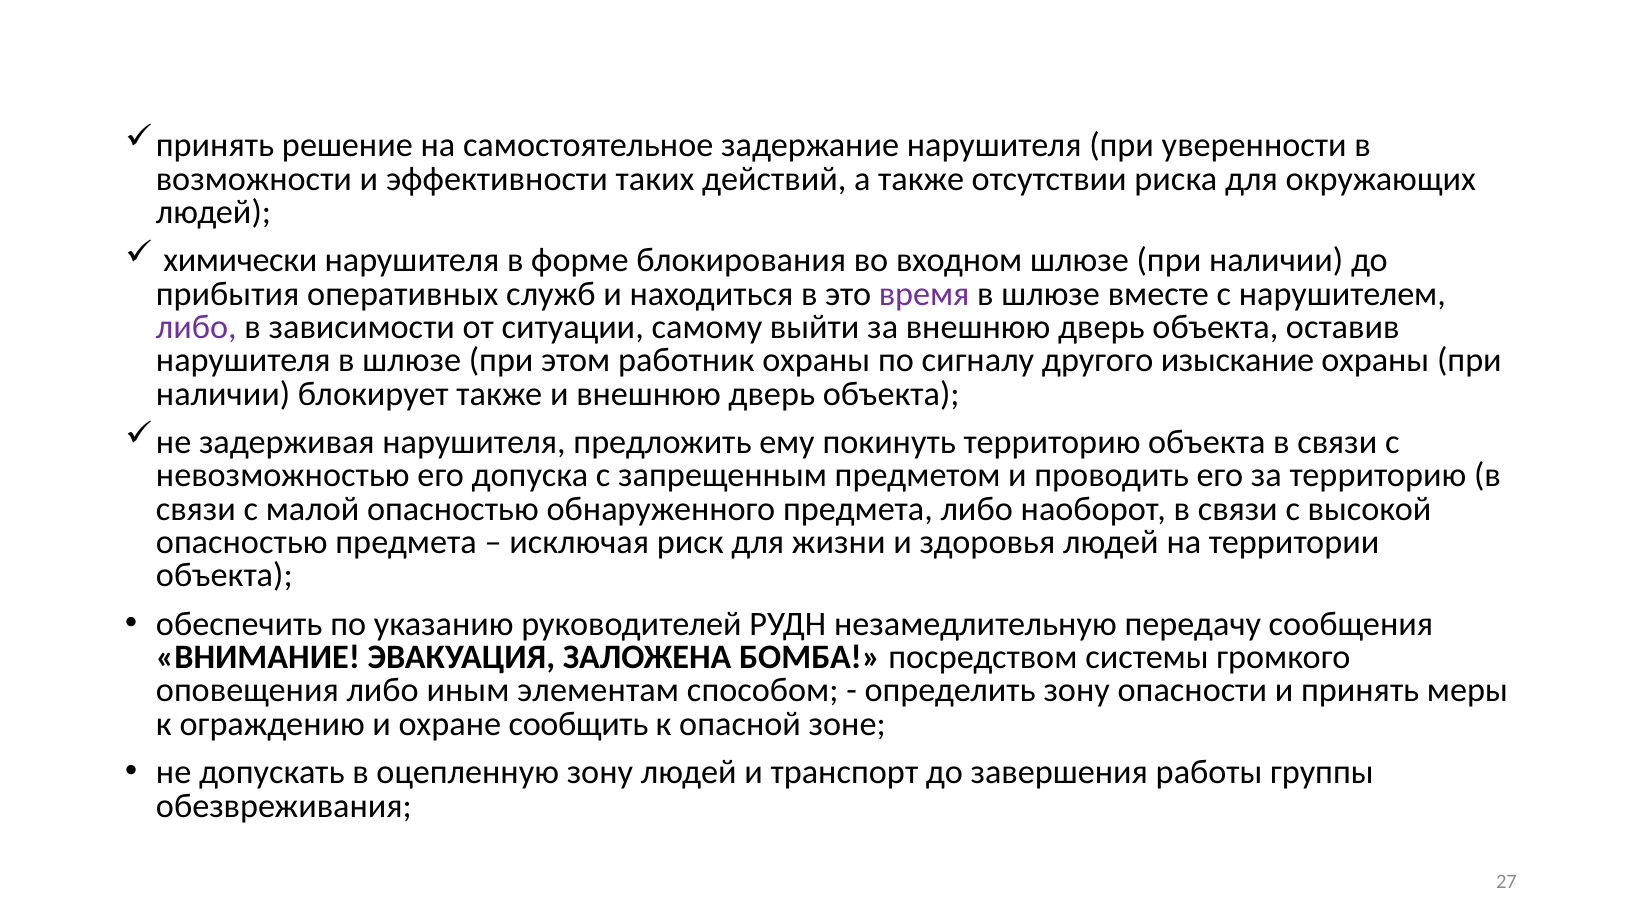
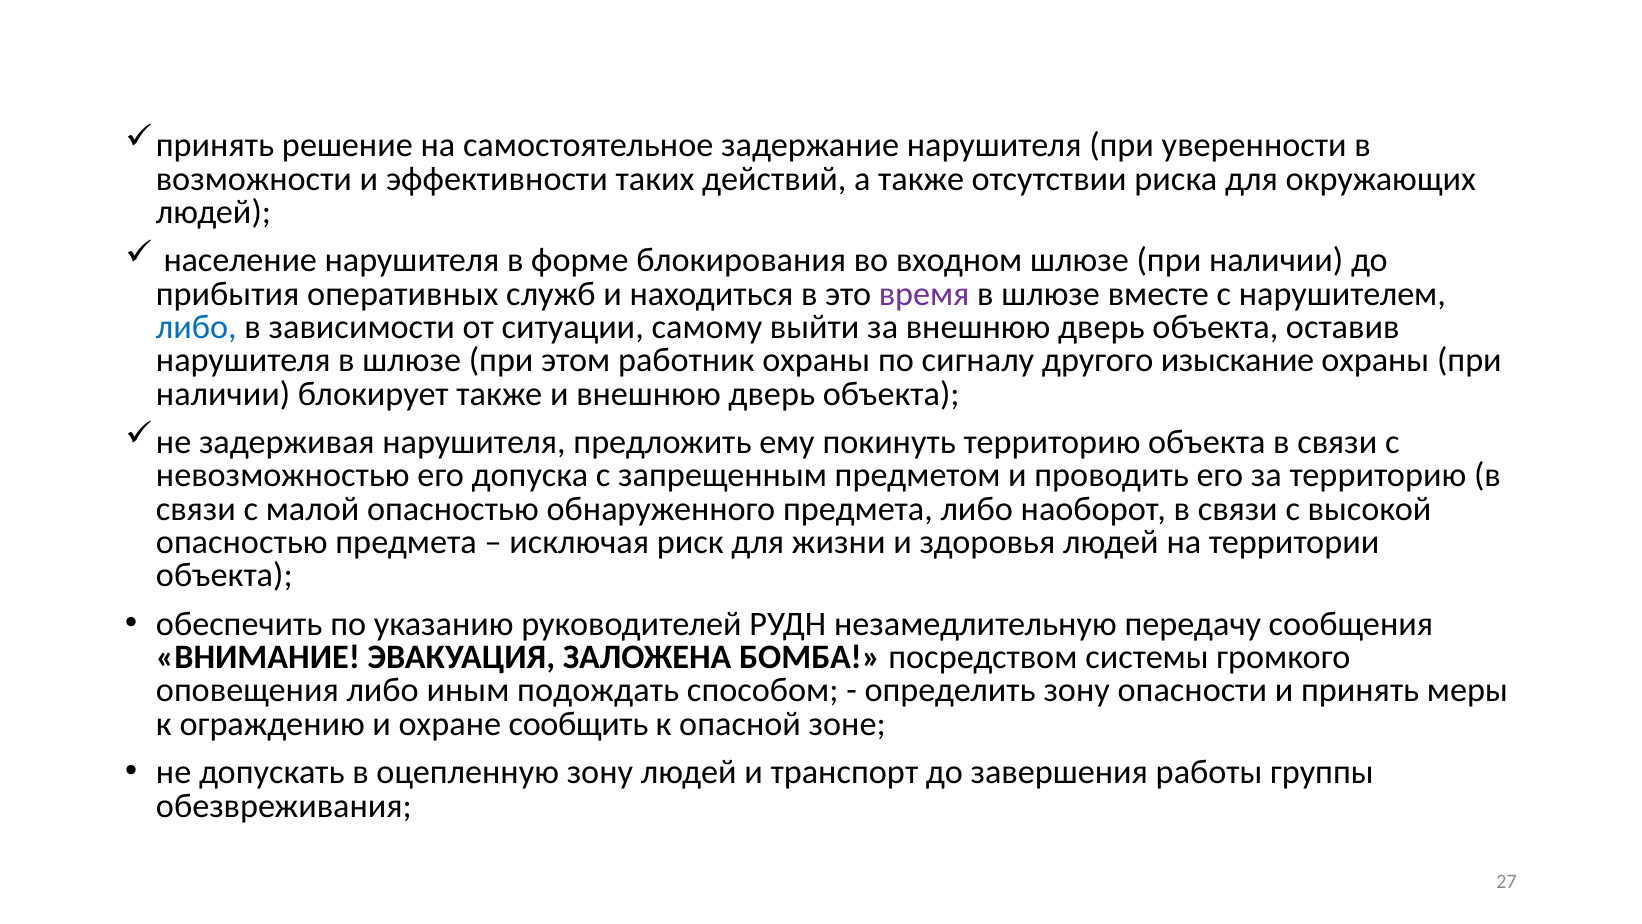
химически: химически -> население
либо at (196, 327) colour: purple -> blue
элементам: элементам -> подождать
